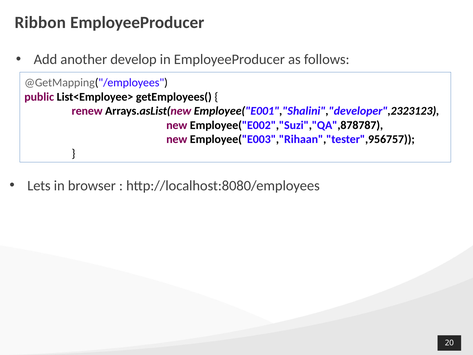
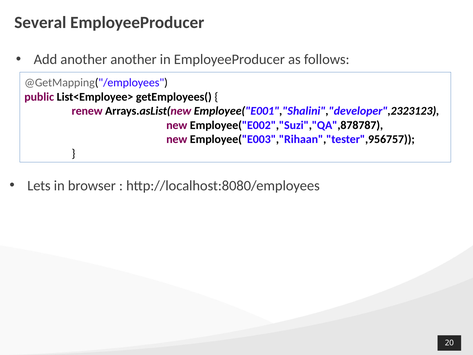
Ribbon: Ribbon -> Several
another develop: develop -> another
